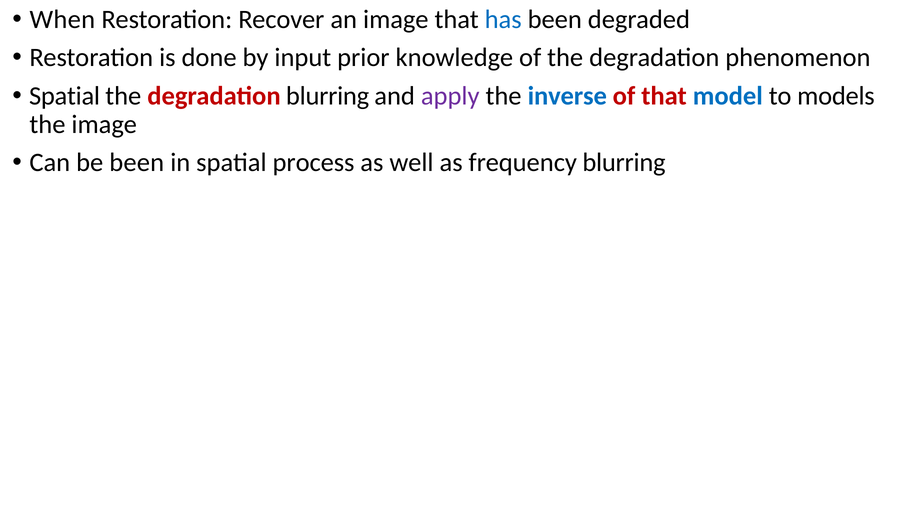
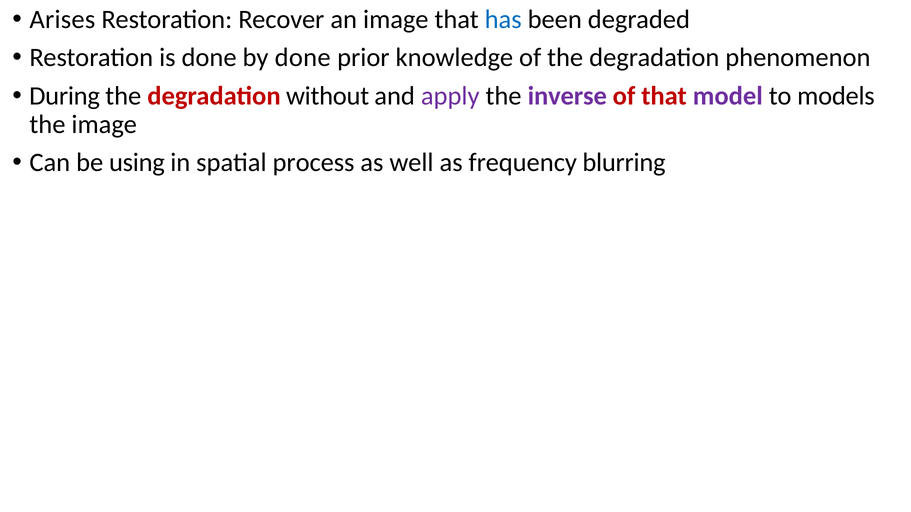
When: When -> Arises
by input: input -> done
Spatial at (65, 96): Spatial -> During
degradation blurring: blurring -> without
inverse colour: blue -> purple
model colour: blue -> purple
be been: been -> using
